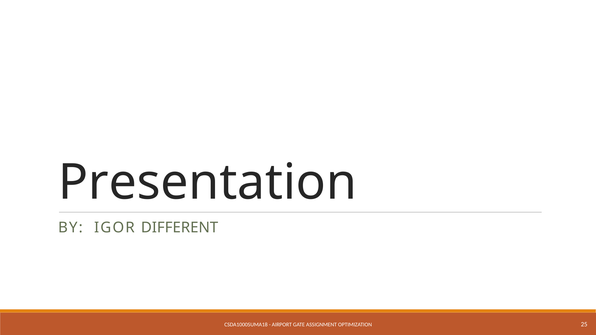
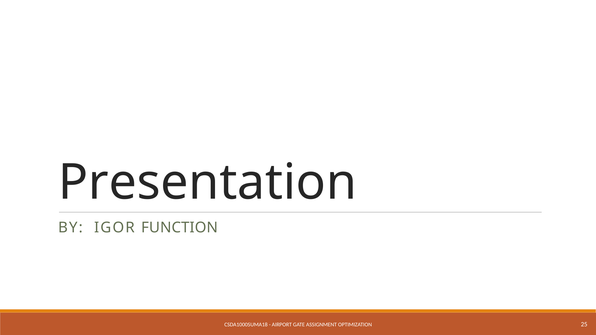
DIFFERENT: DIFFERENT -> FUNCTION
